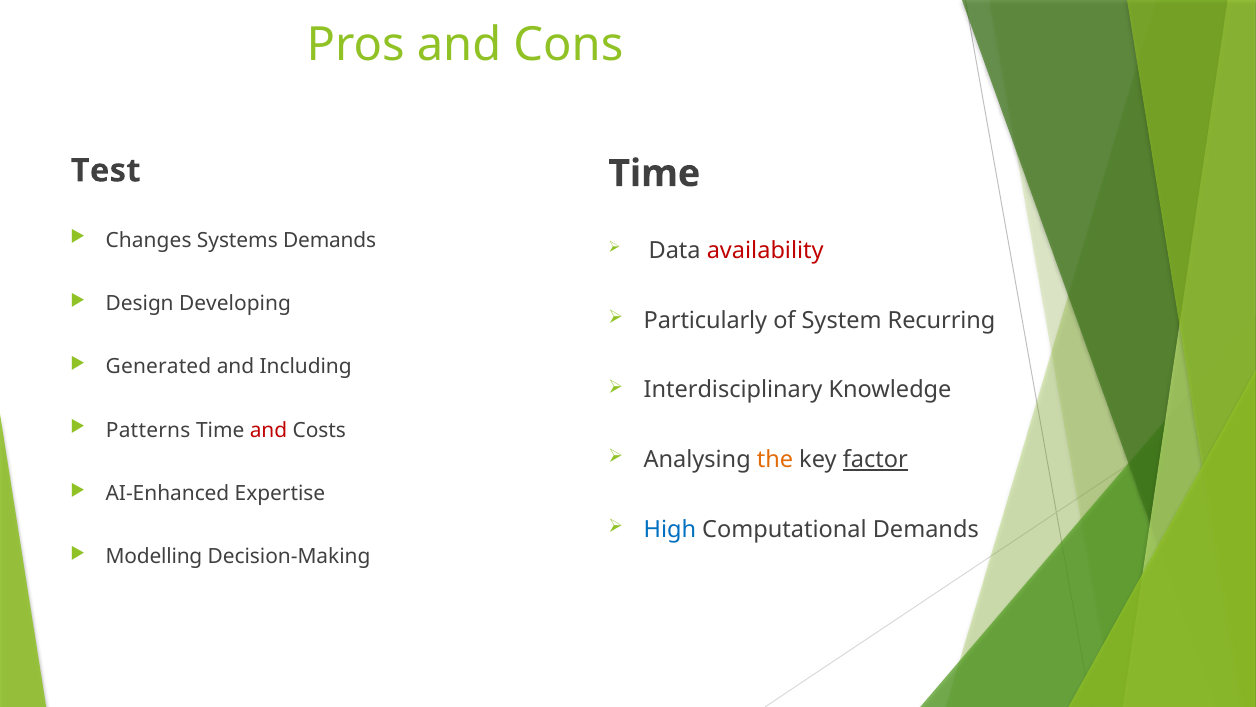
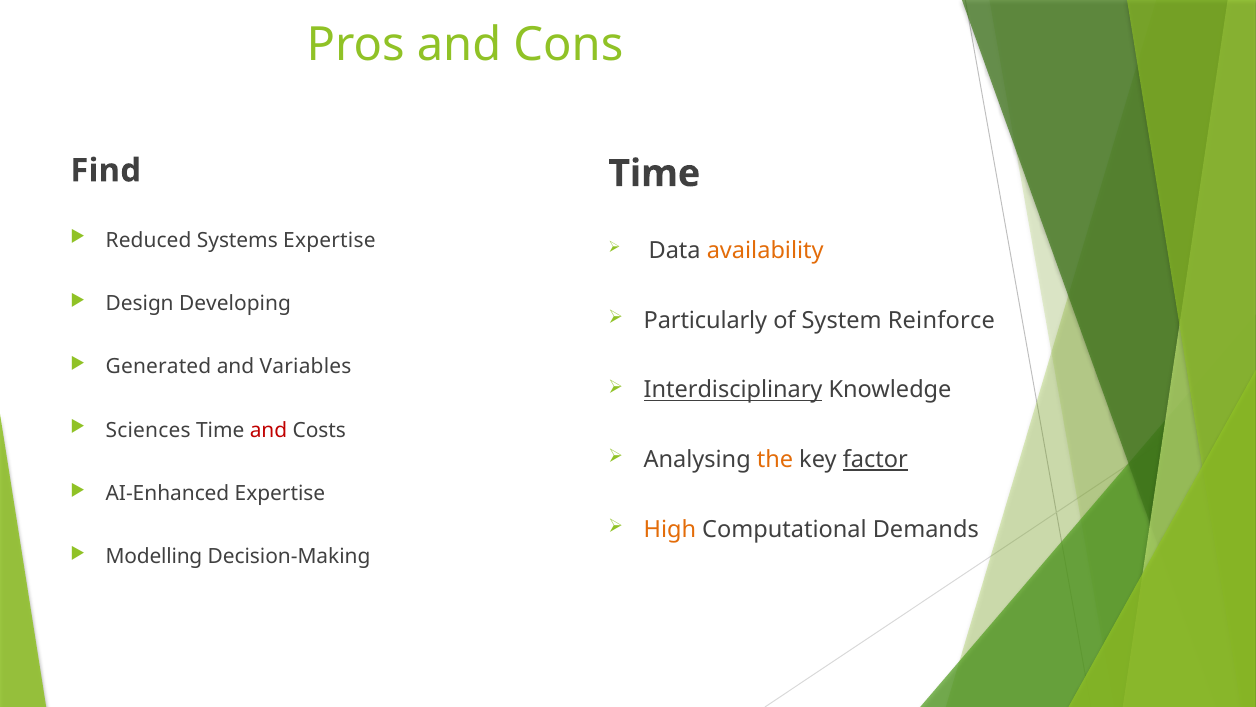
Test: Test -> Find
Changes: Changes -> Reduced
Systems Demands: Demands -> Expertise
availability colour: red -> orange
Recurring: Recurring -> Reinforce
Including: Including -> Variables
Interdisciplinary underline: none -> present
Patterns: Patterns -> Sciences
High colour: blue -> orange
